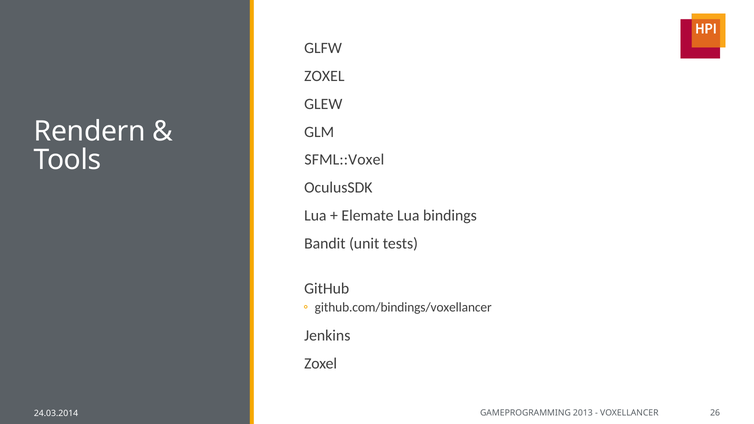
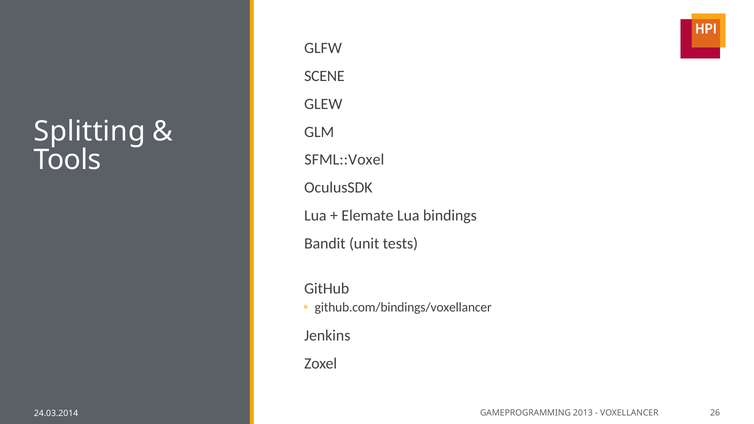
ZOXEL at (324, 76): ZOXEL -> SCENE
Rendern: Rendern -> Splitting
